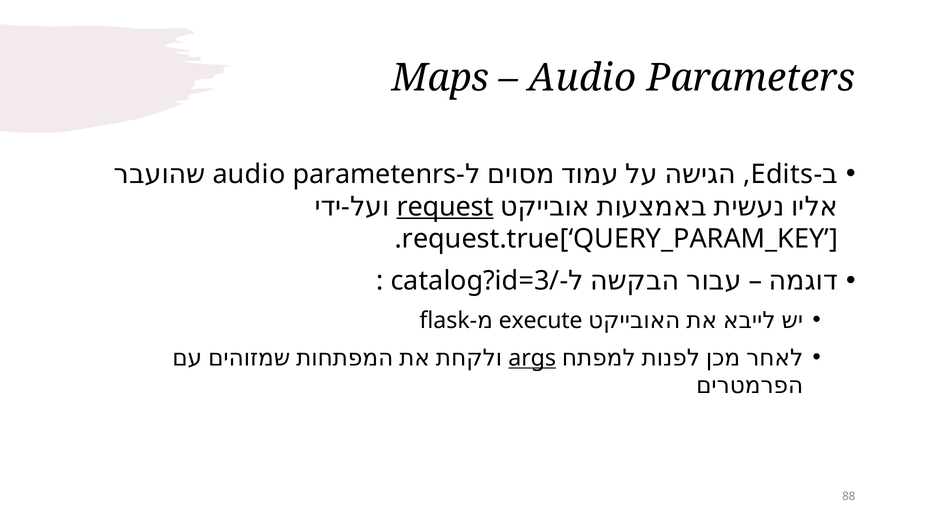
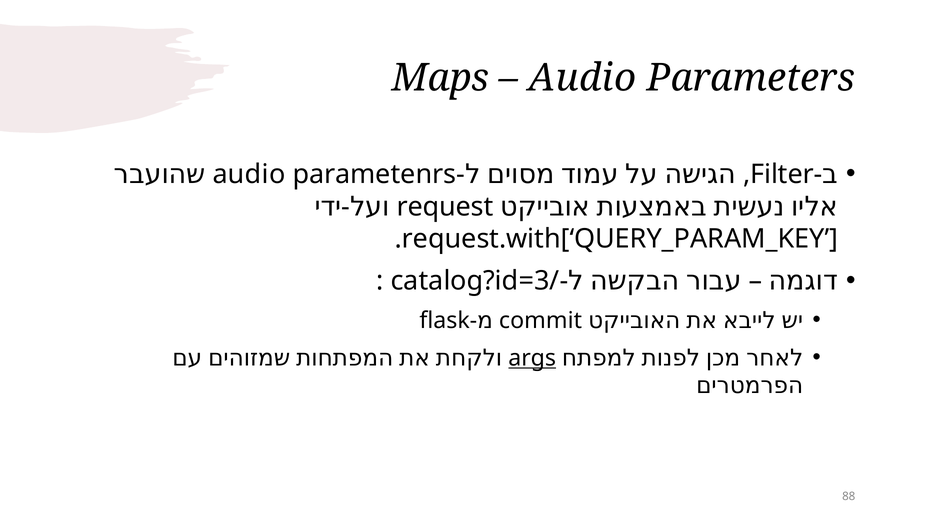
Edits: Edits -> Filter
request underline: present -> none
request.true[‘QUERY_PARAM_KEY: request.true[‘QUERY_PARAM_KEY -> request.with[‘QUERY_PARAM_KEY
execute: execute -> commit
